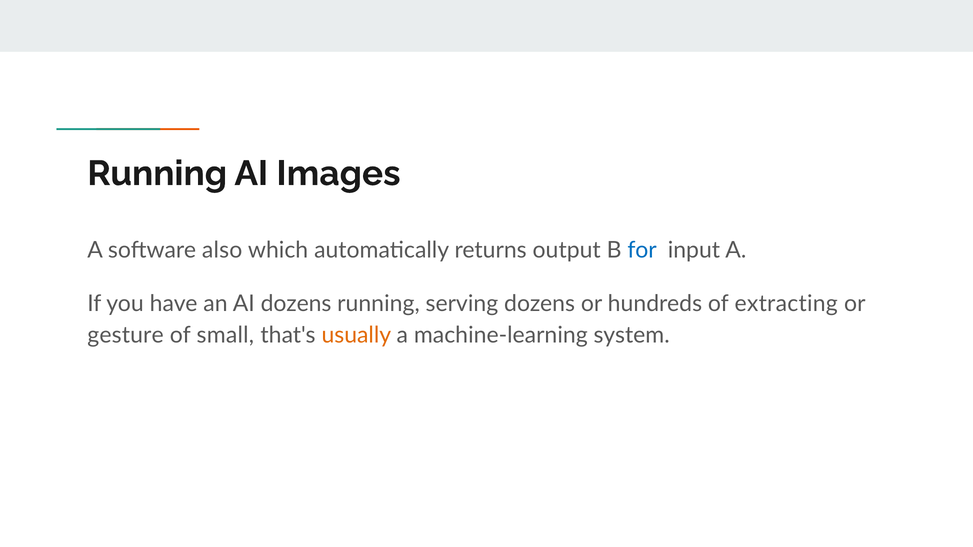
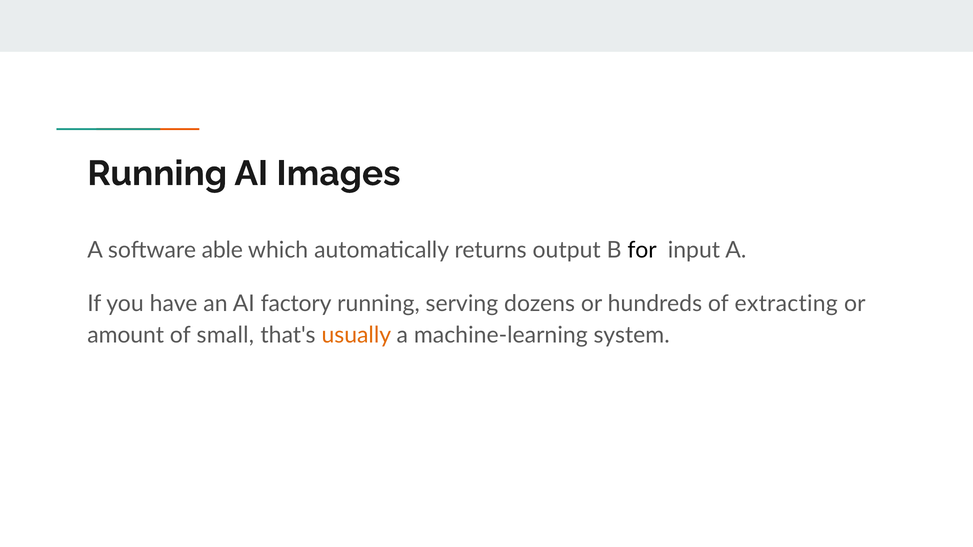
also: also -> able
for colour: blue -> black
AI dozens: dozens -> factory
gesture: gesture -> amount
